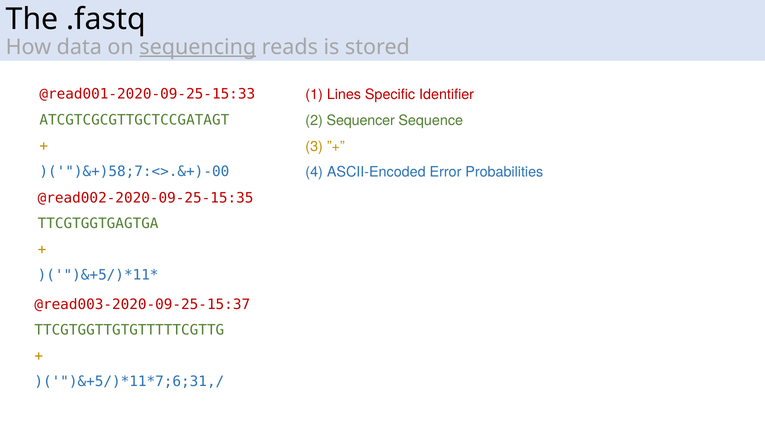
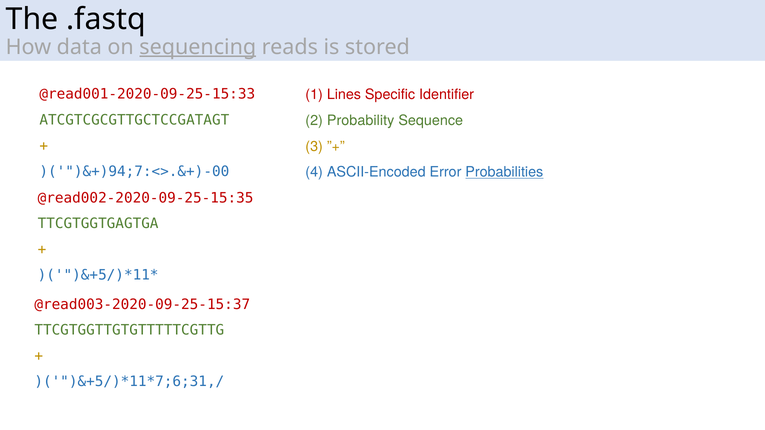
Sequencer: Sequencer -> Probability
)('")&+)58;7:<>.&+)-00: )('")&+)58;7:<>.&+)-00 -> )('")&+)94;7:<>.&+)-00
Probabilities underline: none -> present
